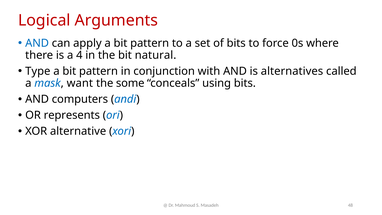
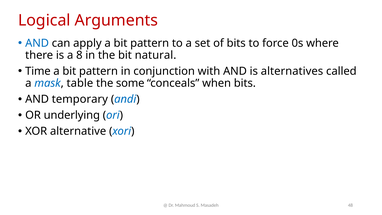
4: 4 -> 8
Type: Type -> Time
want: want -> table
using: using -> when
computers: computers -> temporary
represents: represents -> underlying
